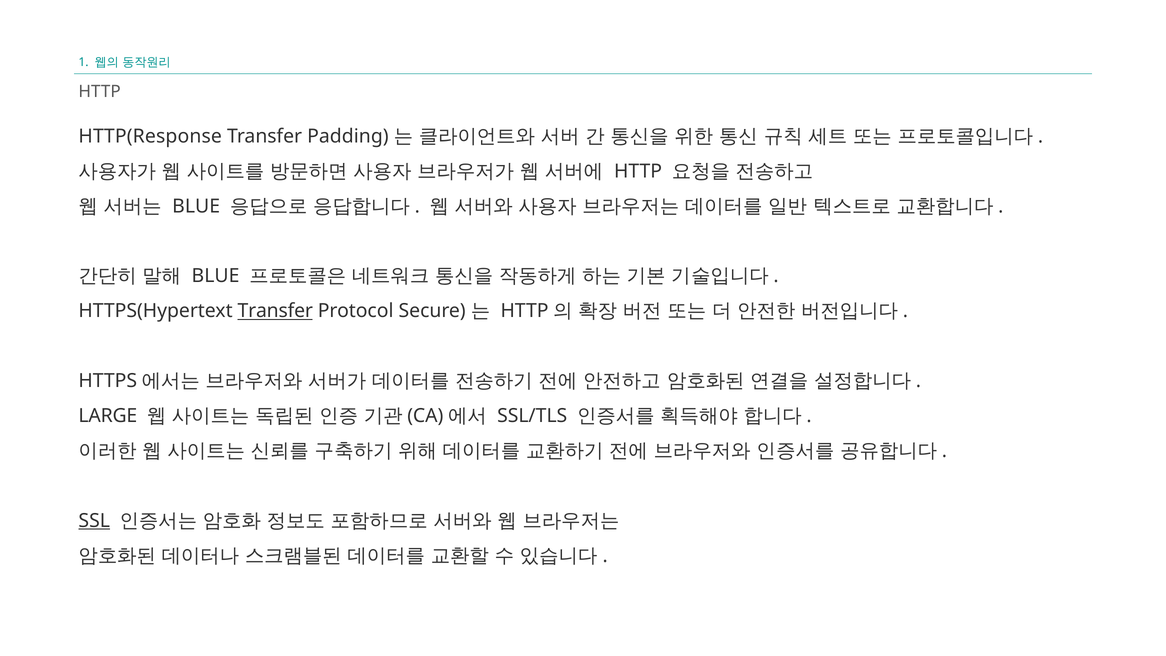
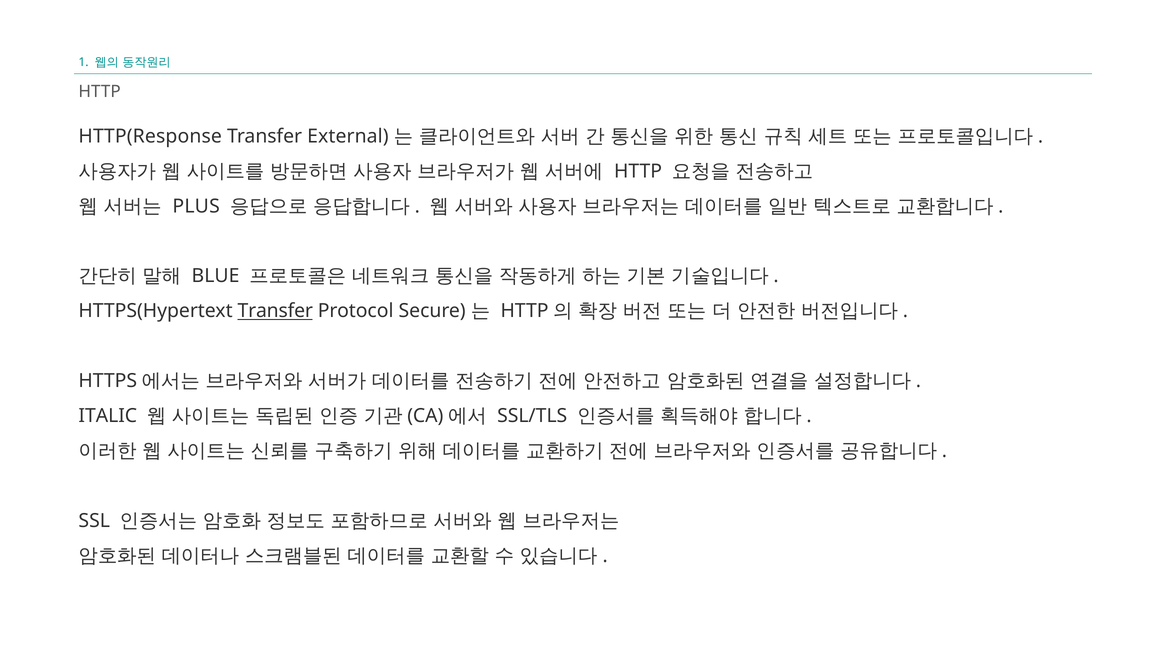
Padding: Padding -> External
BLUE at (196, 206): BLUE -> PLUS
LARGE: LARGE -> ITALIC
SSL underline: present -> none
